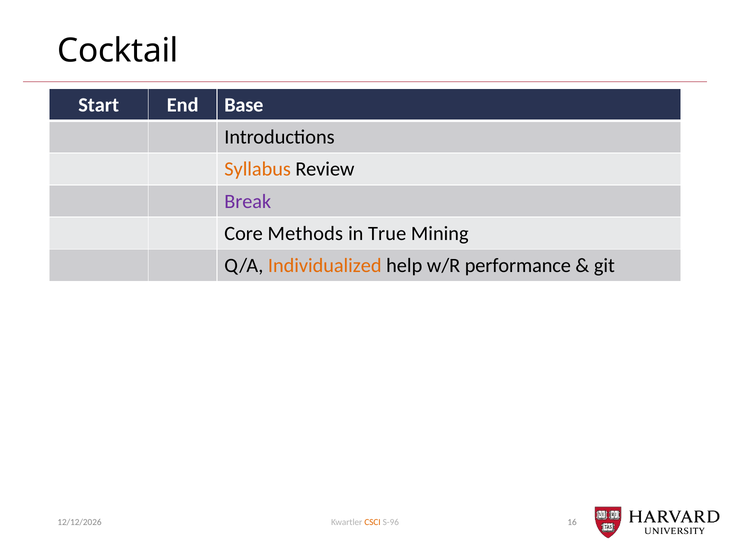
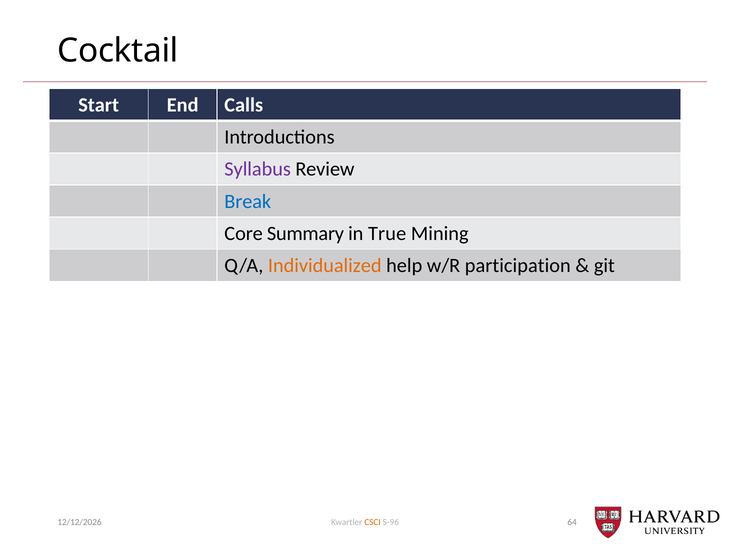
Base: Base -> Calls
Syllabus colour: orange -> purple
Break colour: purple -> blue
Methods: Methods -> Summary
performance: performance -> participation
16: 16 -> 64
